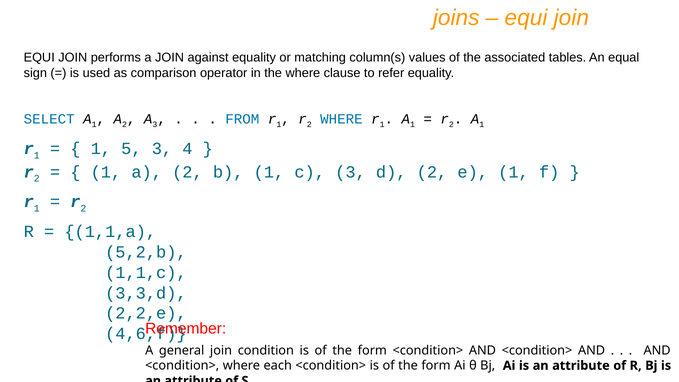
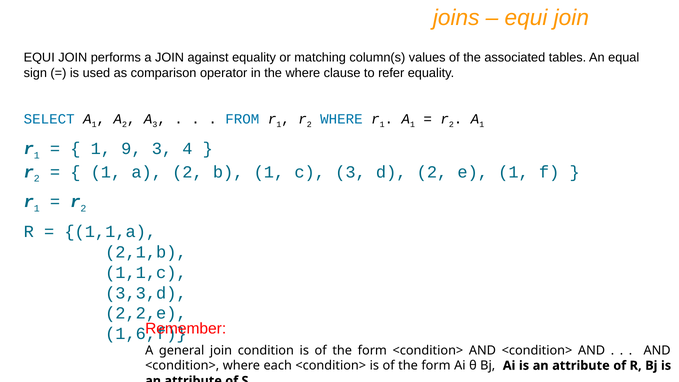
5: 5 -> 9
5,2,b: 5,2,b -> 2,1,b
4,6,f: 4,6,f -> 1,6,f
